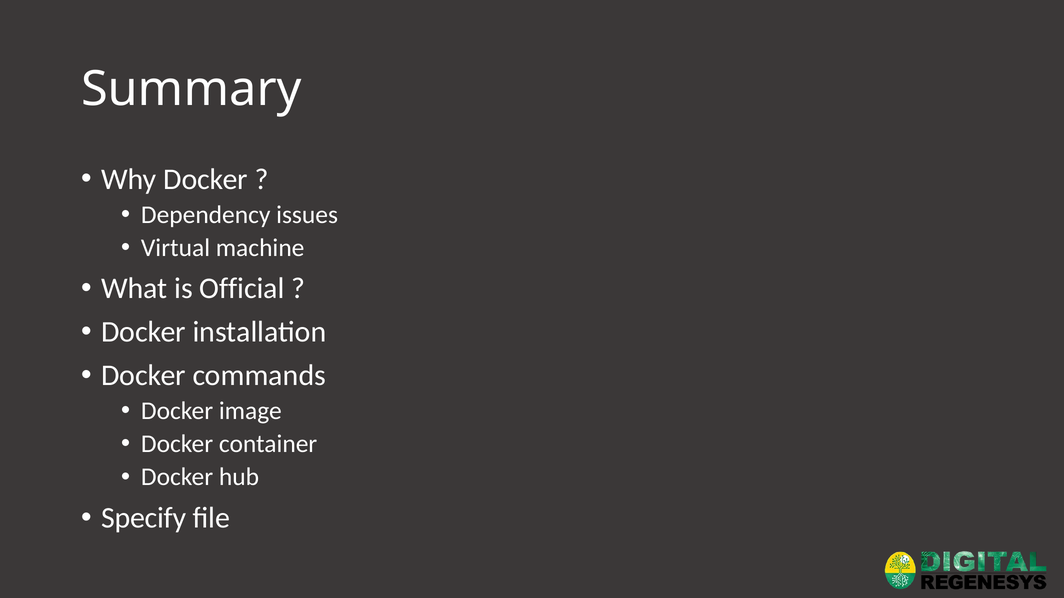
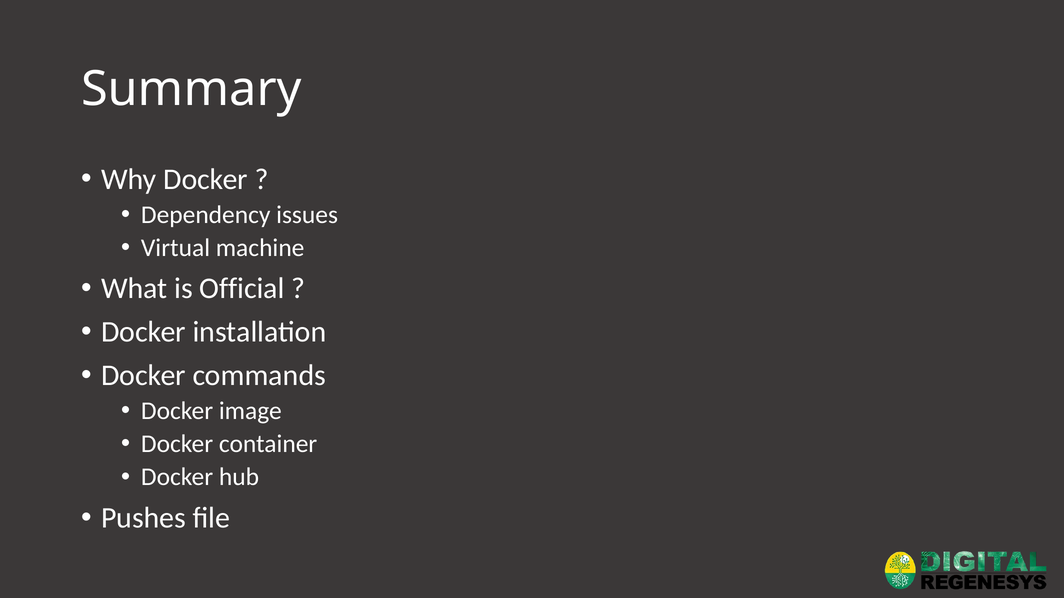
Specify: Specify -> Pushes
